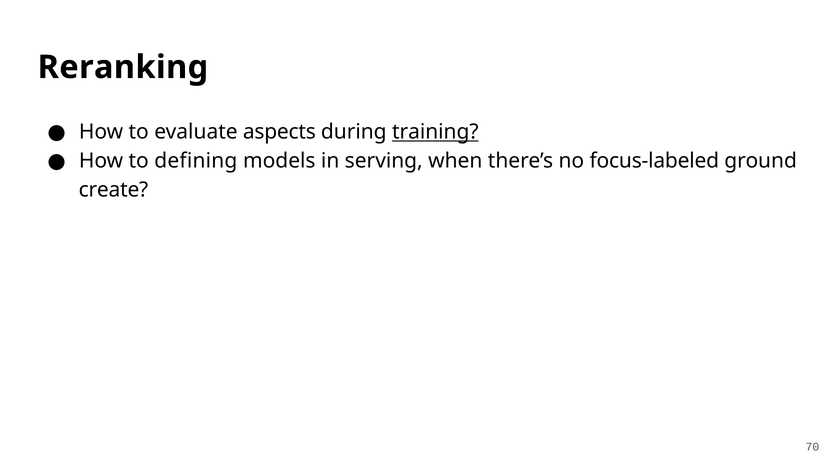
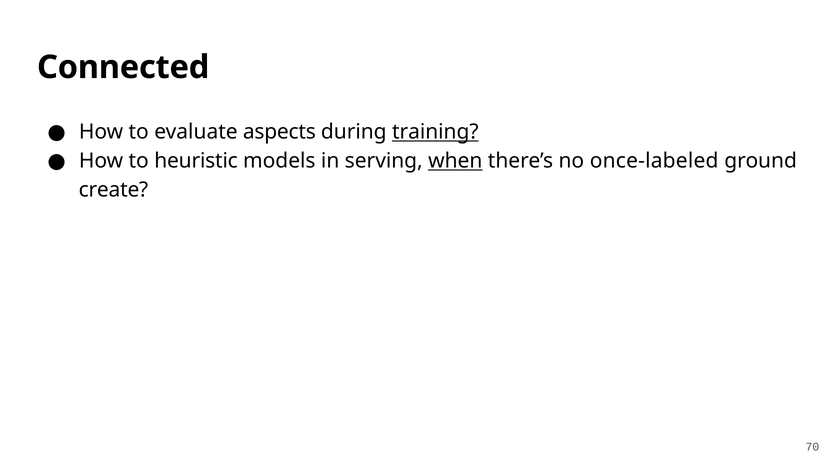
Reranking: Reranking -> Connected
defining: defining -> heuristic
when underline: none -> present
focus-labeled: focus-labeled -> once-labeled
